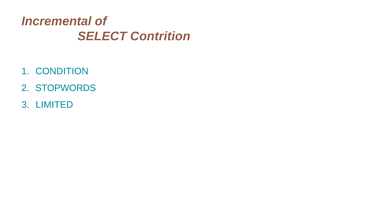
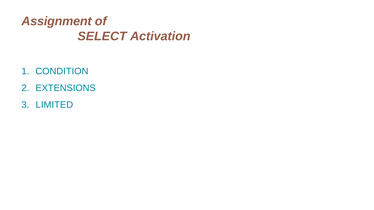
Incremental: Incremental -> Assignment
Contrition: Contrition -> Activation
STOPWORDS: STOPWORDS -> EXTENSIONS
